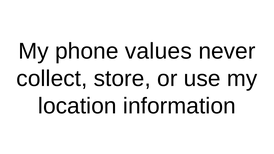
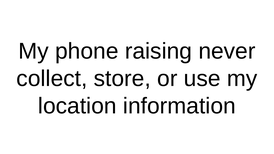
values: values -> raising
